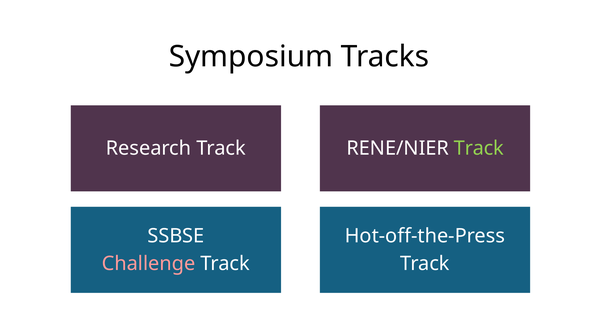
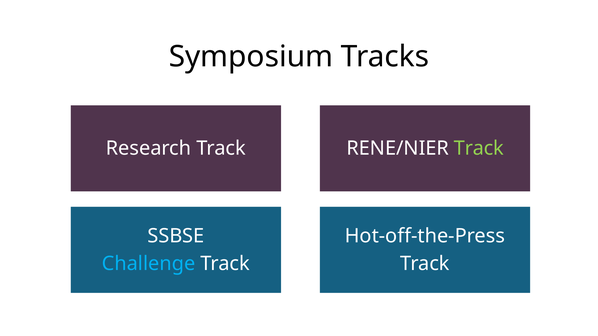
Challenge colour: pink -> light blue
